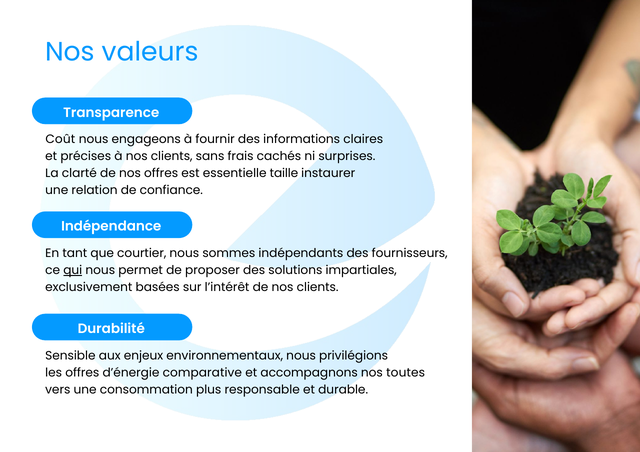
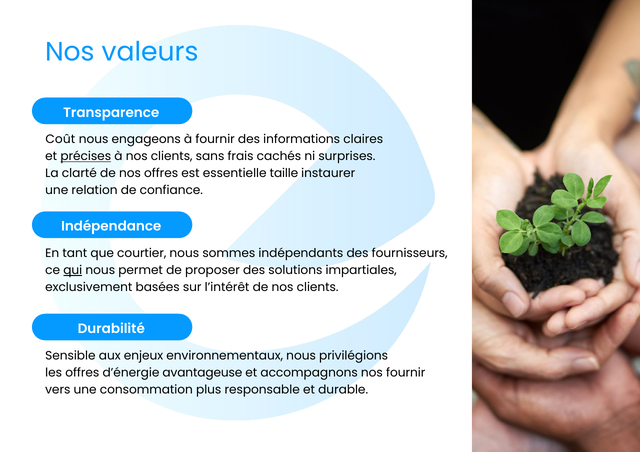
précises underline: none -> present
comparative: comparative -> avantageuse
nos toutes: toutes -> fournir
